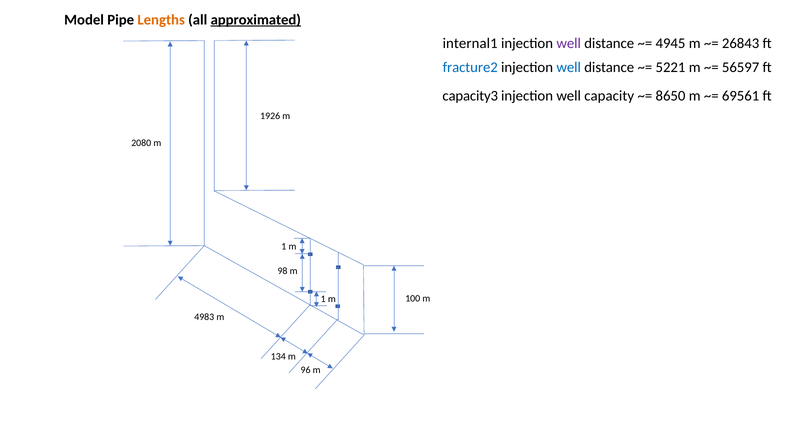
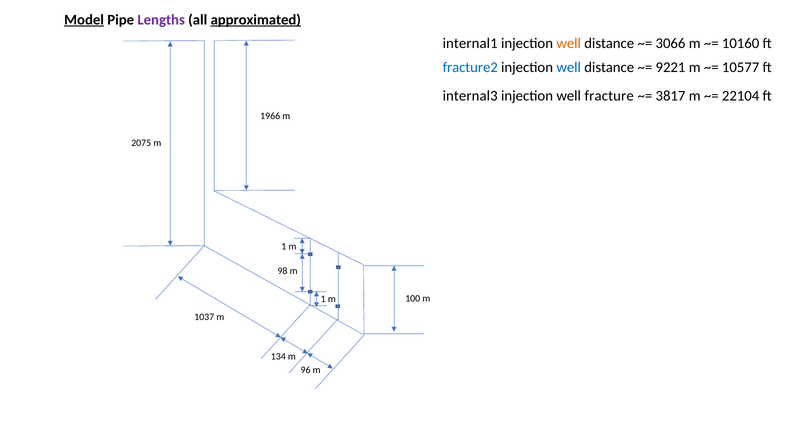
Model underline: none -> present
Lengths colour: orange -> purple
well at (569, 44) colour: purple -> orange
4945: 4945 -> 3066
26843: 26843 -> 10160
5221: 5221 -> 9221
56597: 56597 -> 10577
capacity3: capacity3 -> internal3
capacity: capacity -> fracture
8650: 8650 -> 3817
69561: 69561 -> 22104
1926: 1926 -> 1966
2080: 2080 -> 2075
4983: 4983 -> 1037
